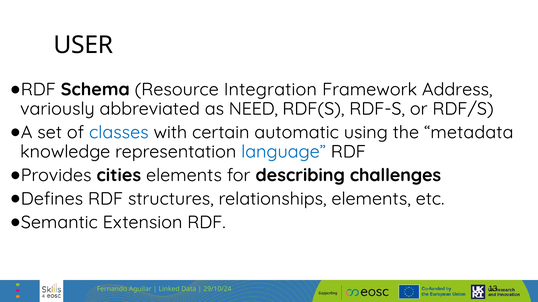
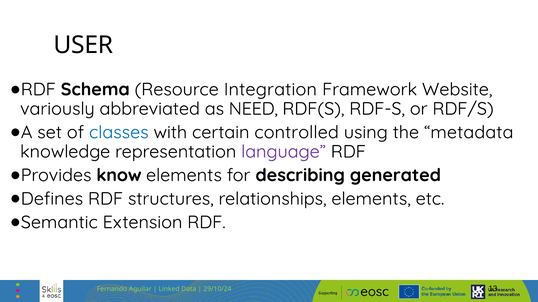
Address: Address -> Website
automatic: automatic -> controlled
language colour: blue -> purple
cities: cities -> know
challenges: challenges -> generated
